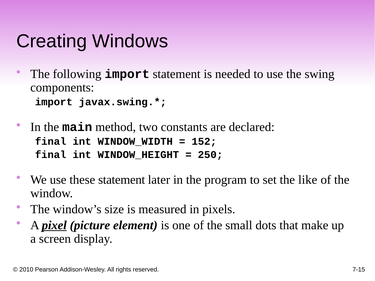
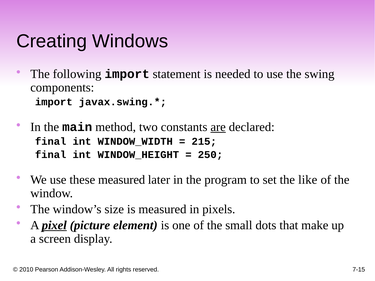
are underline: none -> present
152: 152 -> 215
these statement: statement -> measured
